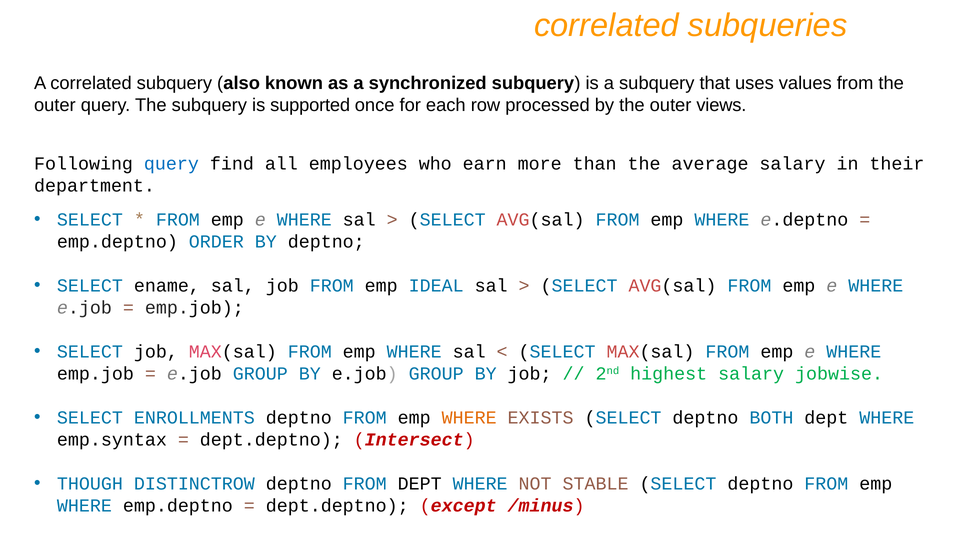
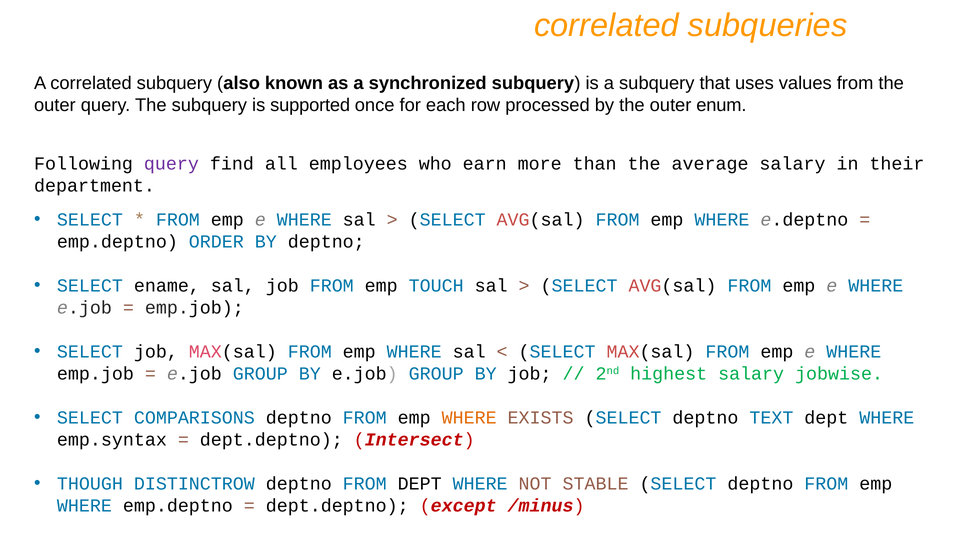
views: views -> enum
query at (171, 163) colour: blue -> purple
IDEAL: IDEAL -> TOUCH
ENROLLMENTS: ENROLLMENTS -> COMPARISONS
BOTH: BOTH -> TEXT
